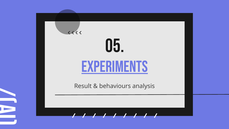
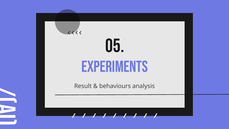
EXPERIMENTS underline: present -> none
